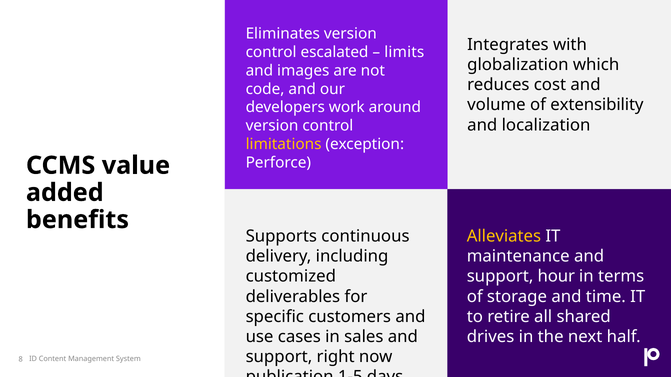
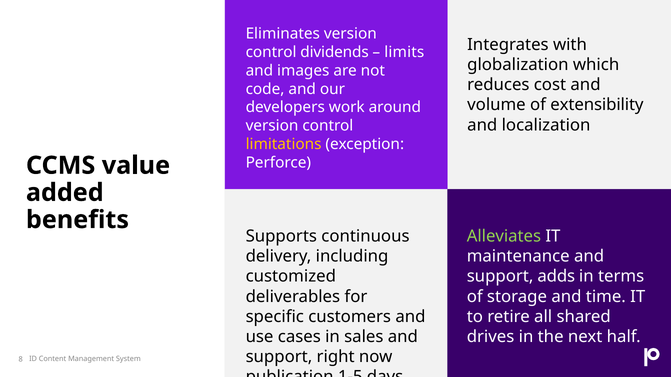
escalated: escalated -> dividends
Alleviates colour: yellow -> light green
hour: hour -> adds
